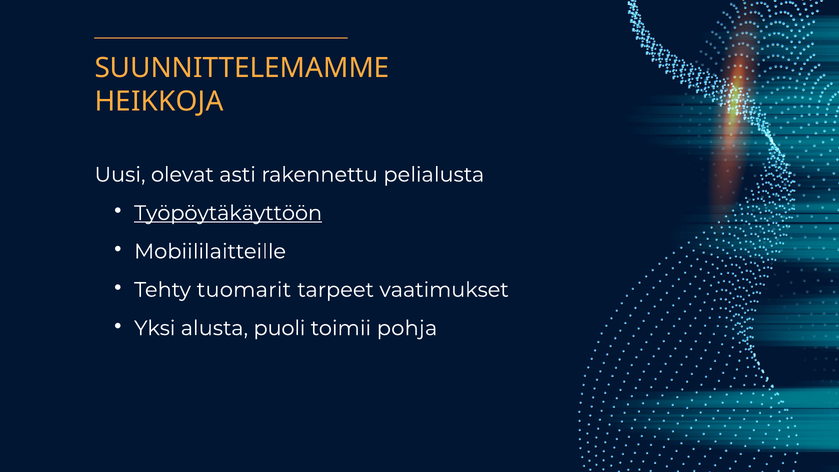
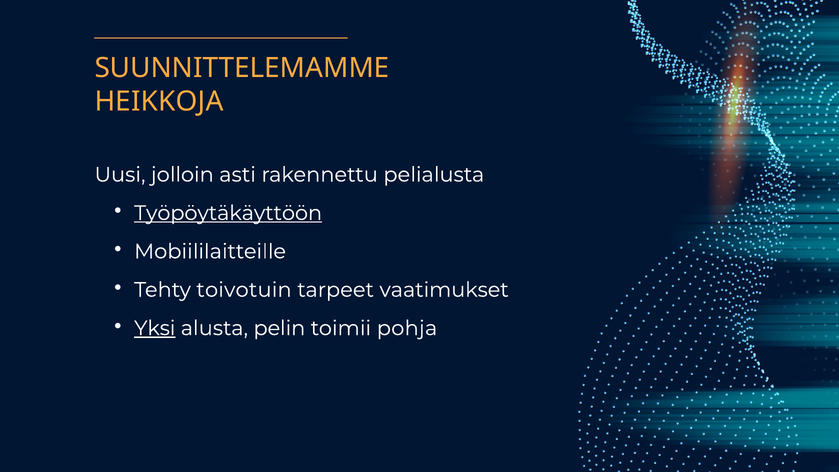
olevat: olevat -> jolloin
tuomarit: tuomarit -> toivotuin
Yksi underline: none -> present
puoli: puoli -> pelin
